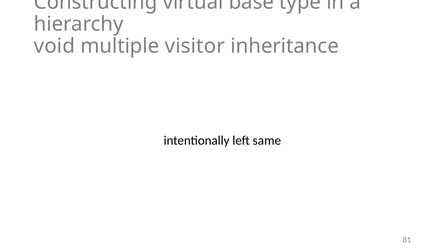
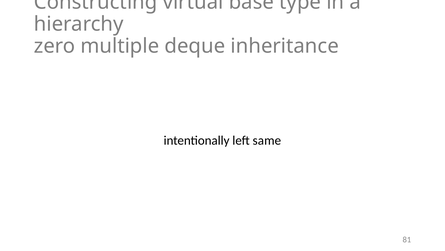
void: void -> zero
visitor: visitor -> deque
